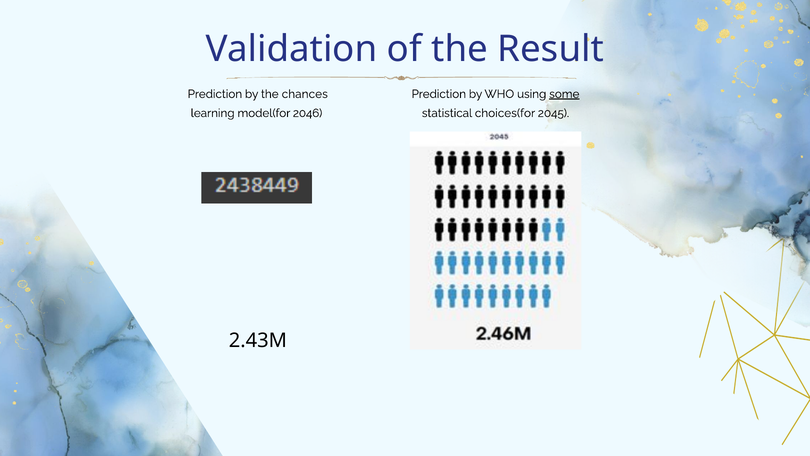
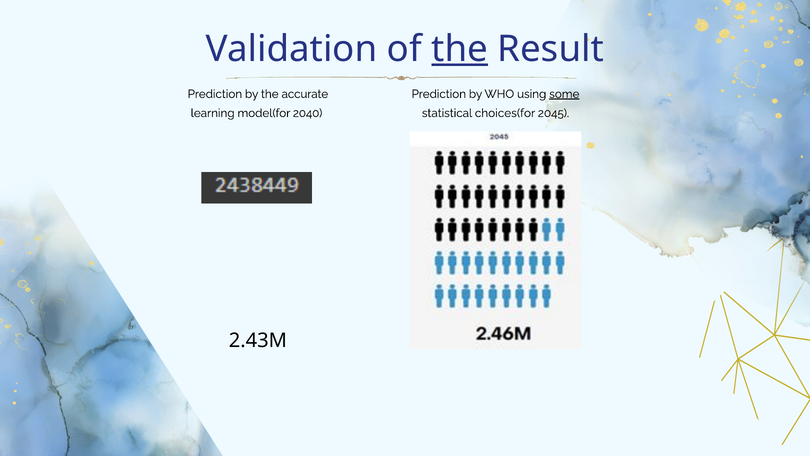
the at (460, 49) underline: none -> present
chances: chances -> accurate
2046: 2046 -> 2040
